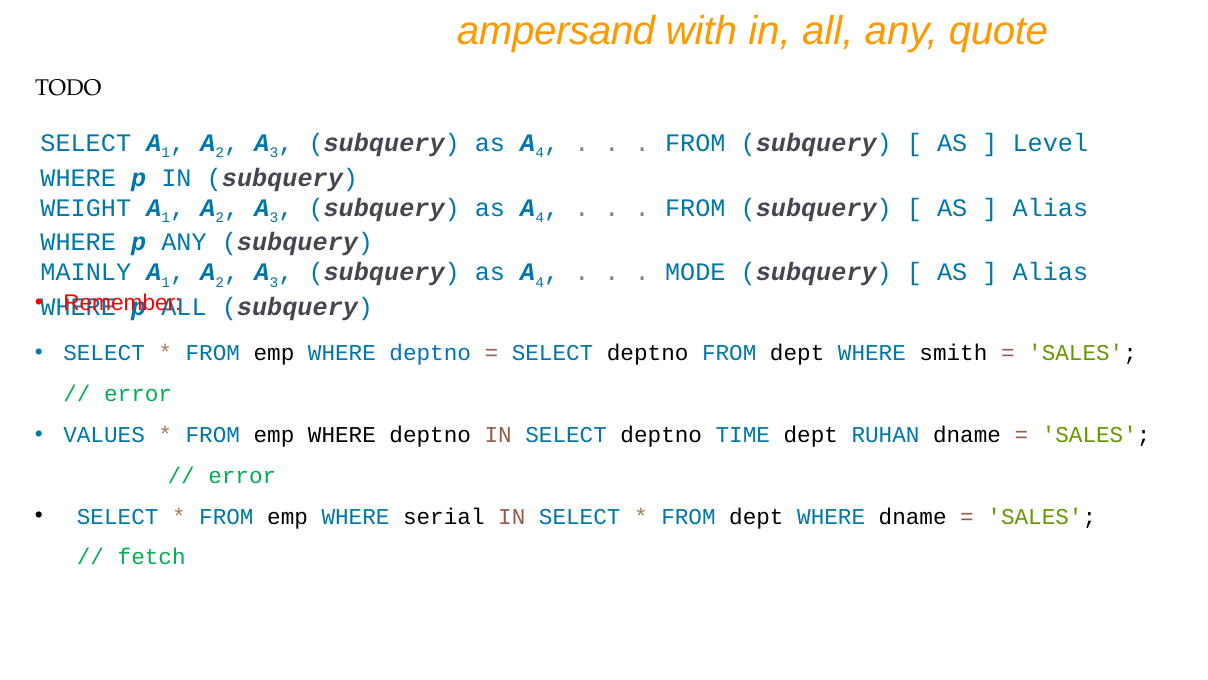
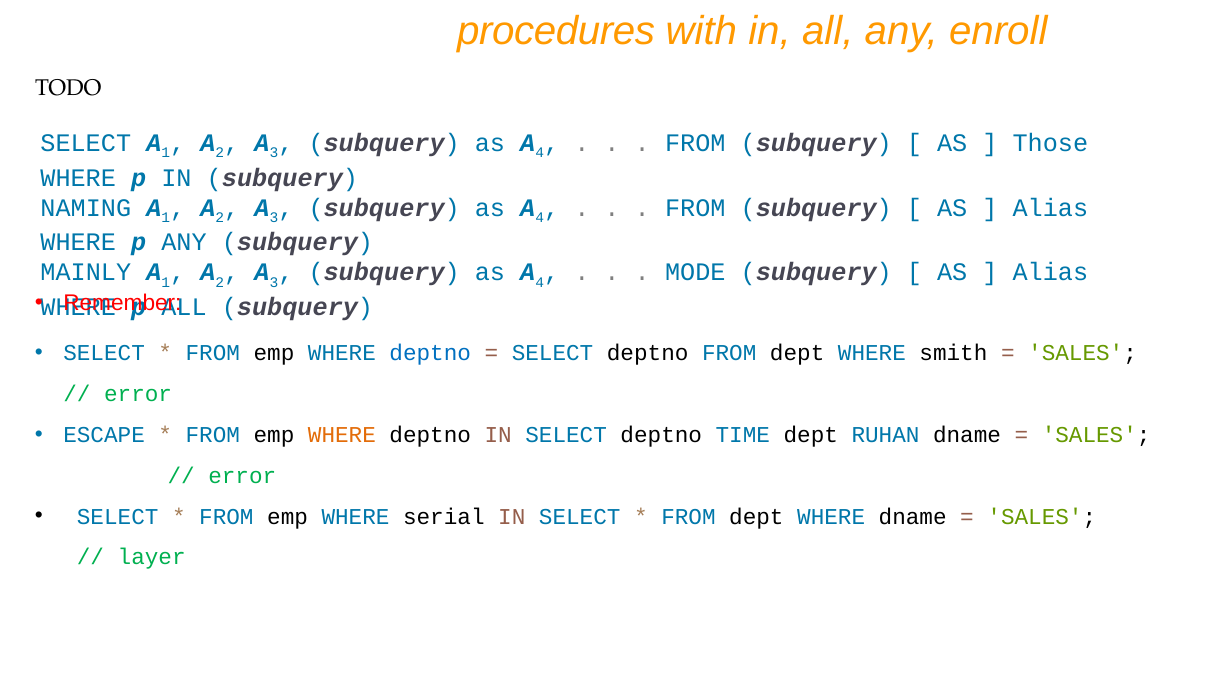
ampersand: ampersand -> procedures
quote: quote -> enroll
Level: Level -> Those
WEIGHT: WEIGHT -> NAMING
VALUES: VALUES -> ESCAPE
WHERE at (342, 435) colour: black -> orange
fetch: fetch -> layer
